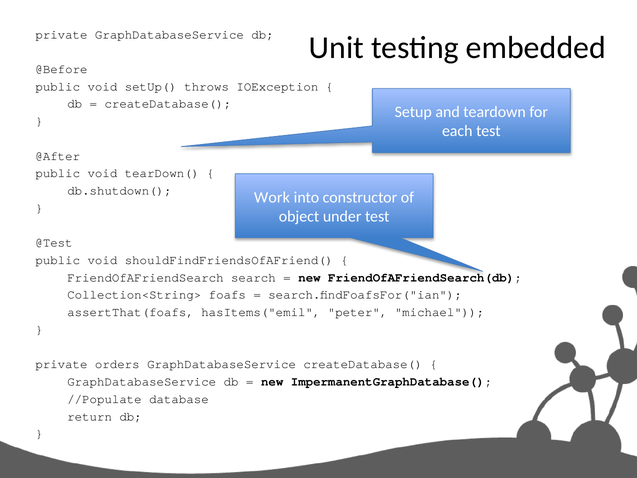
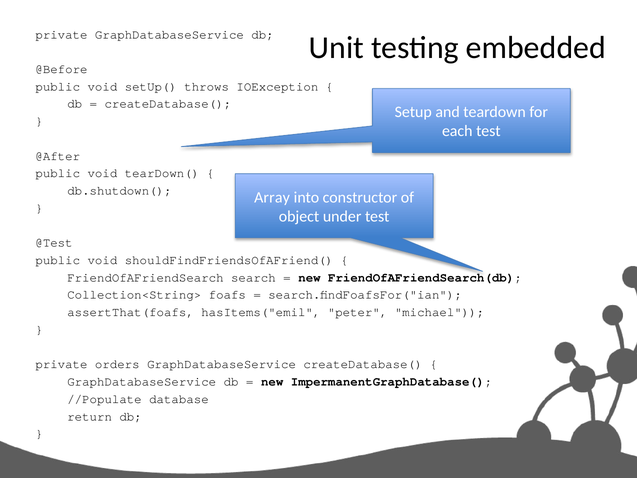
Work: Work -> Array
